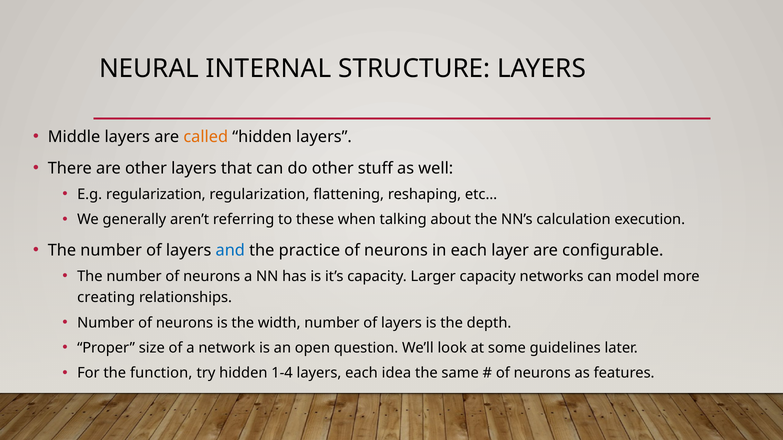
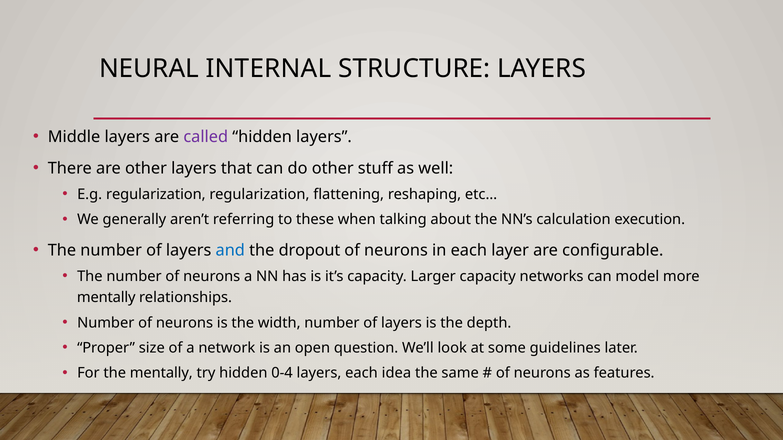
called colour: orange -> purple
practice: practice -> dropout
creating at (106, 298): creating -> mentally
the function: function -> mentally
1-4: 1-4 -> 0-4
